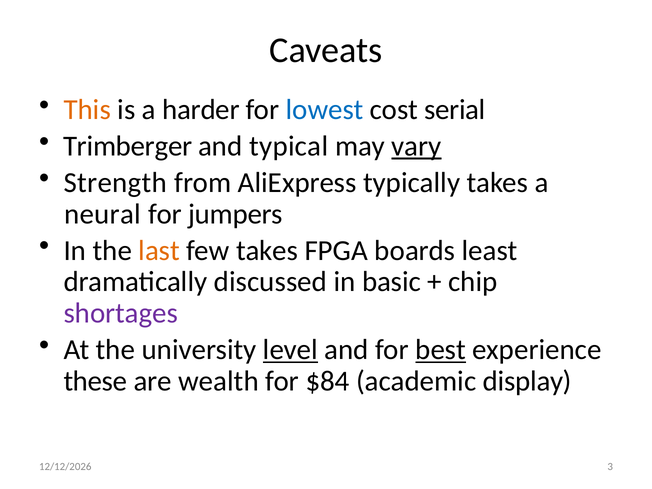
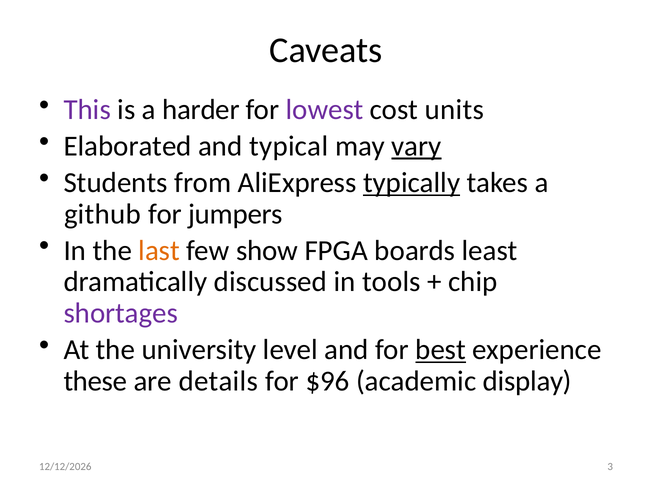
This colour: orange -> purple
lowest colour: blue -> purple
serial: serial -> units
Trimberger: Trimberger -> Elaborated
Strength: Strength -> Students
typically underline: none -> present
neural: neural -> github
few takes: takes -> show
basic: basic -> tools
level underline: present -> none
wealth: wealth -> details
$84: $84 -> $96
